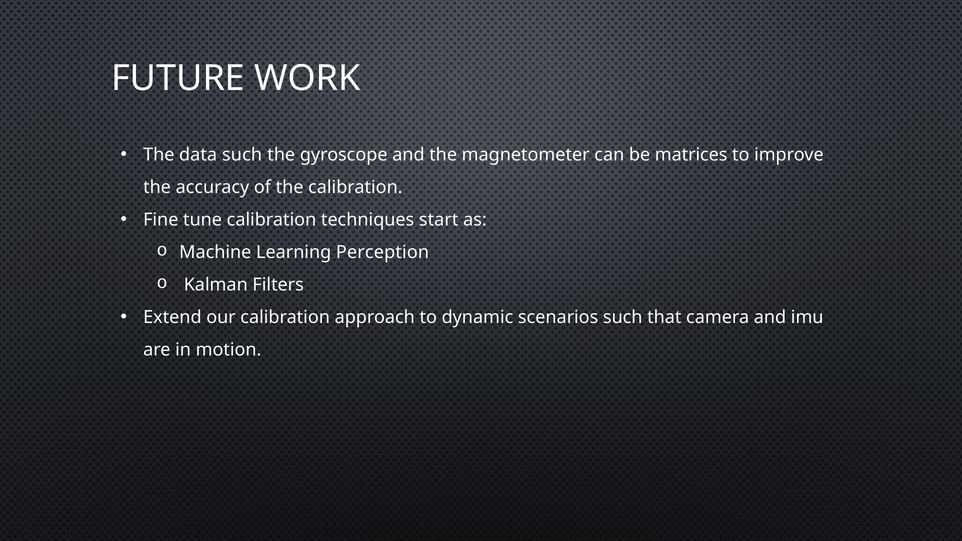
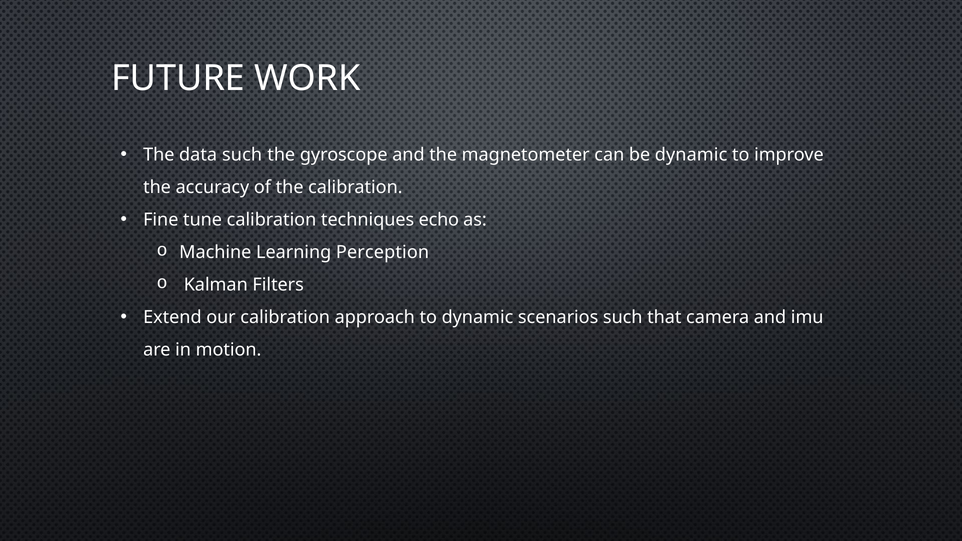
be matrices: matrices -> dynamic
start: start -> echo
